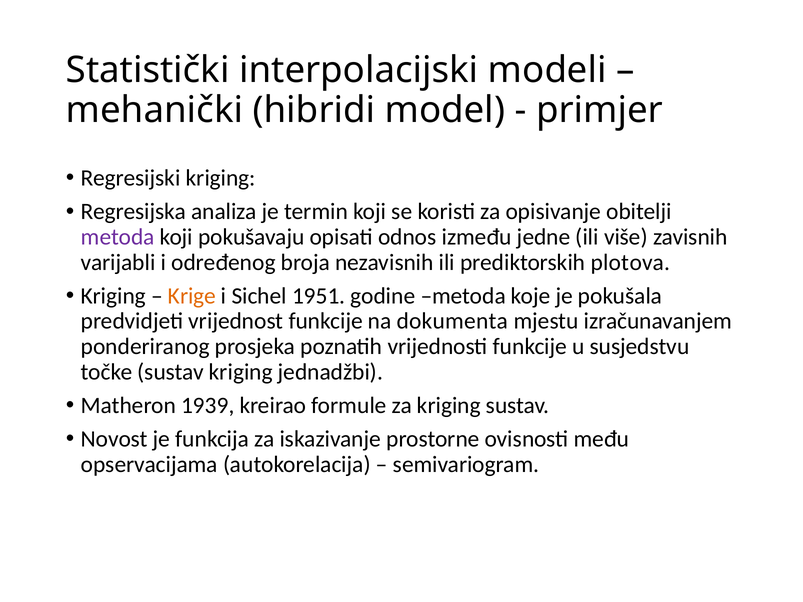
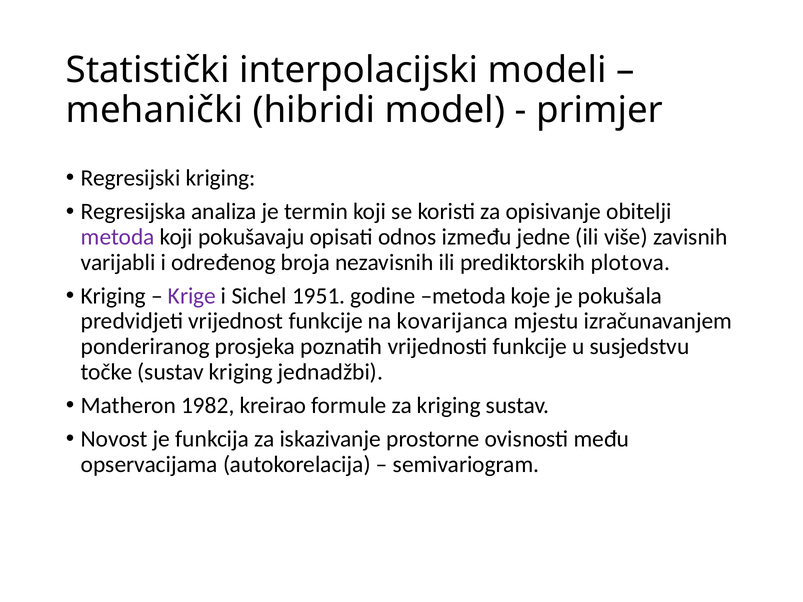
Krige colour: orange -> purple
dokumenta: dokumenta -> kovarijanca
1939: 1939 -> 1982
